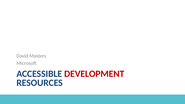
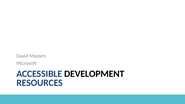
DEVELOPMENT colour: red -> black
